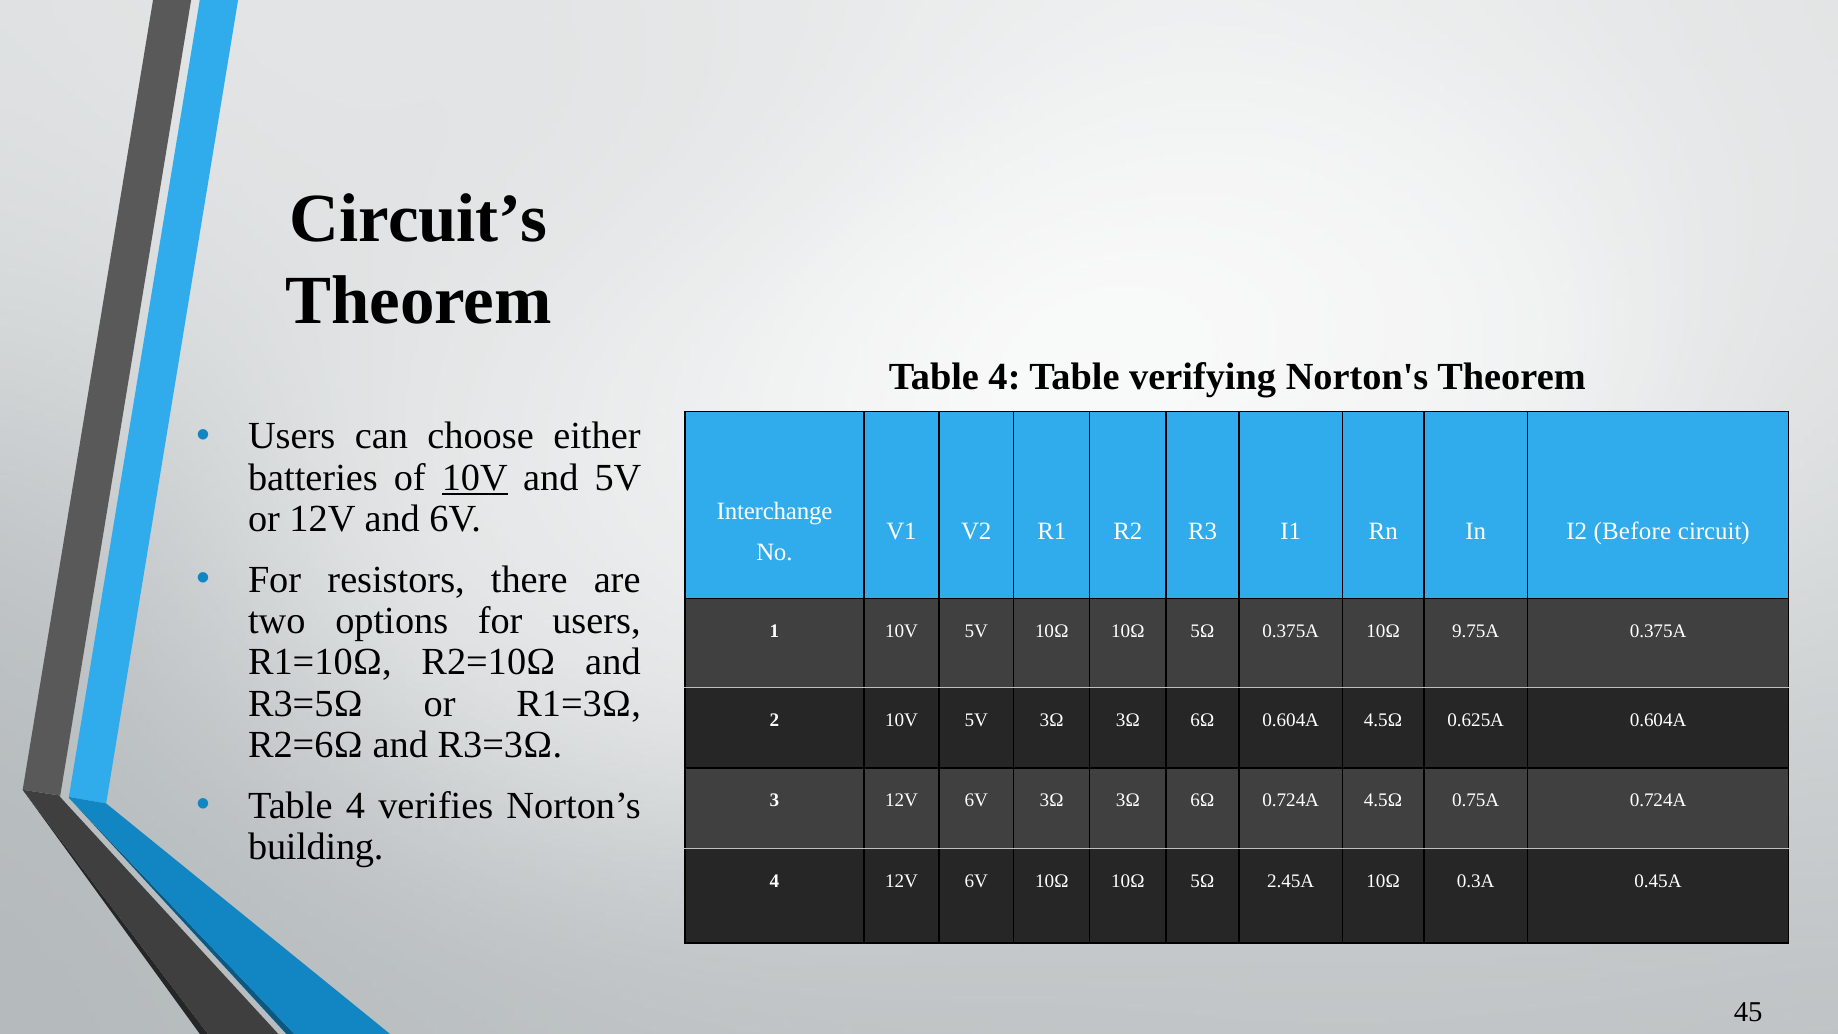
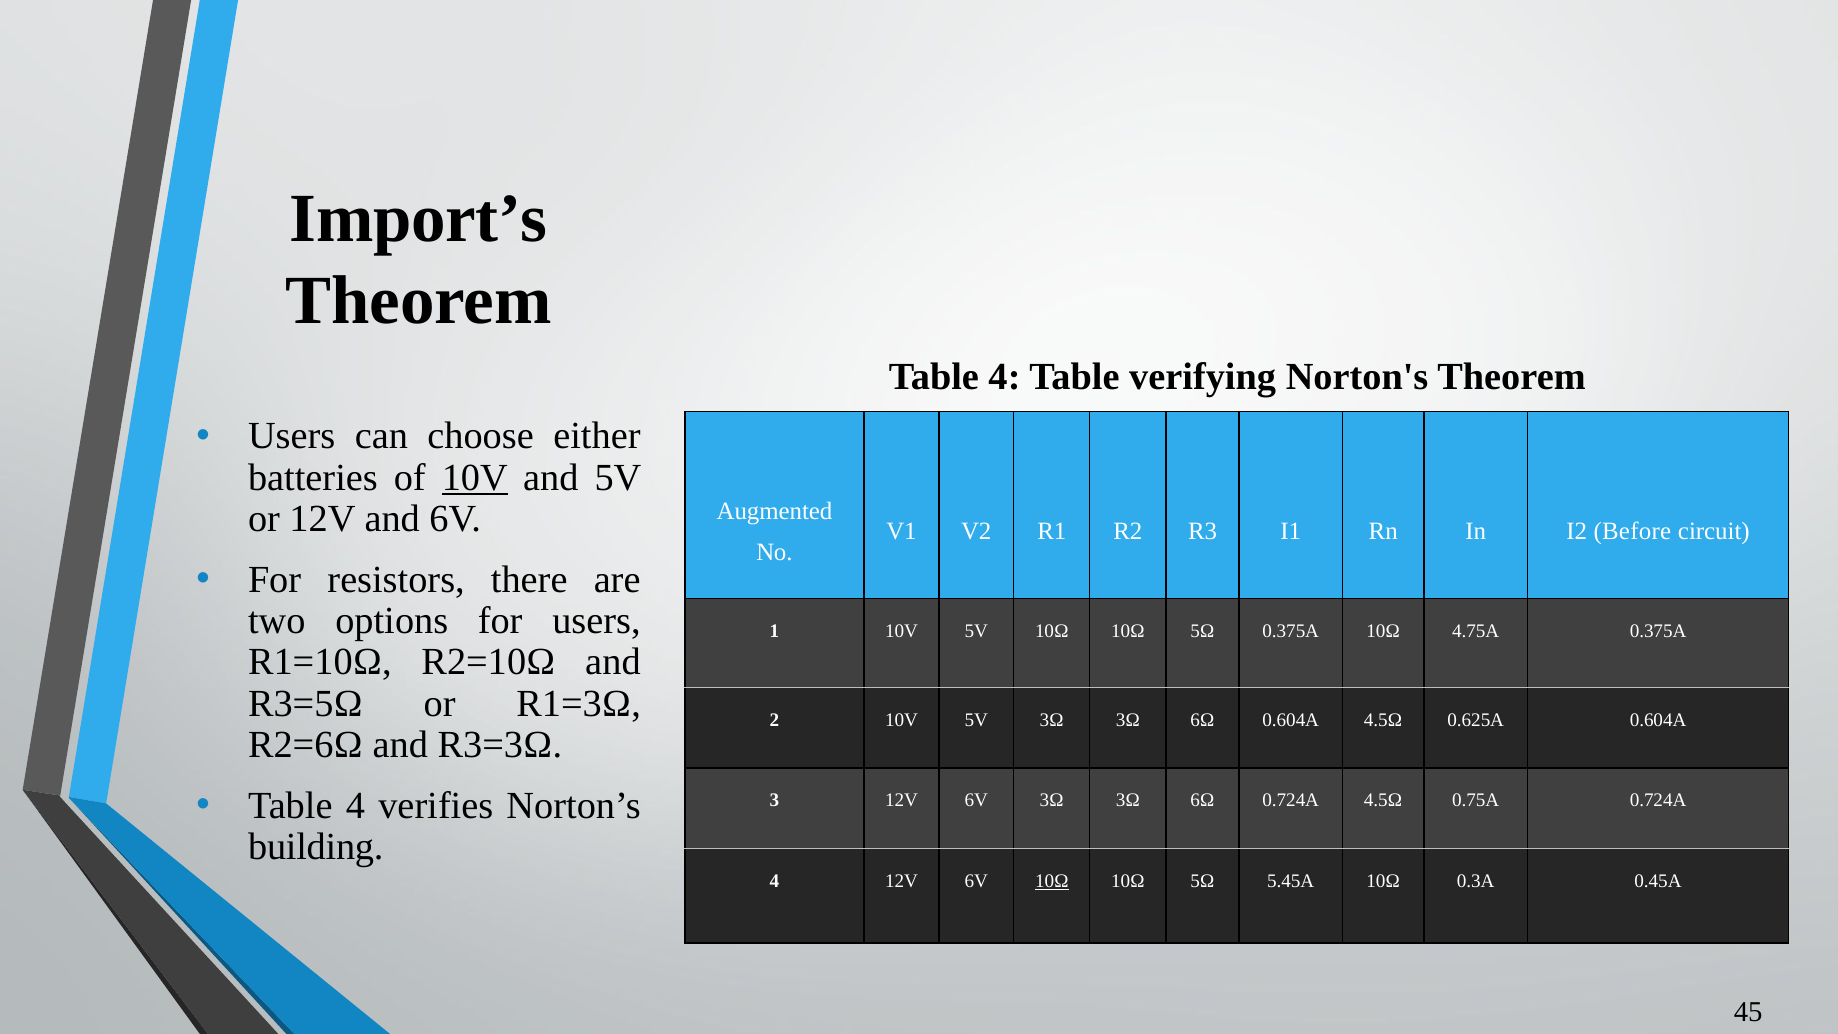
Circuit’s: Circuit’s -> Import’s
Interchange: Interchange -> Augmented
9.75A: 9.75A -> 4.75A
10Ω at (1052, 881) underline: none -> present
2.45A: 2.45A -> 5.45A
